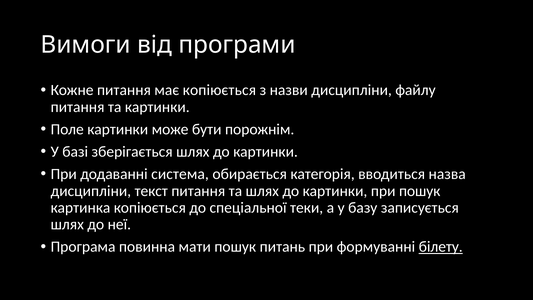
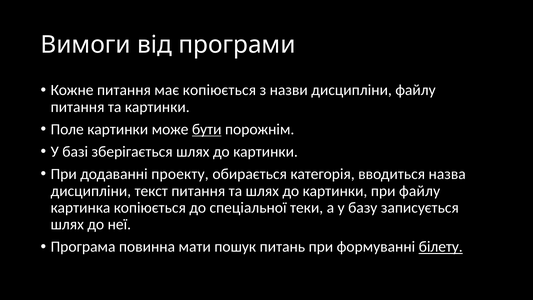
бути underline: none -> present
система: система -> проекту
при пошук: пошук -> файлу
